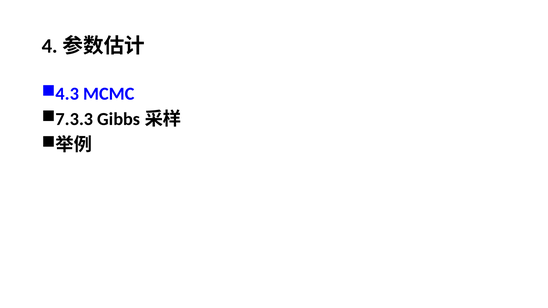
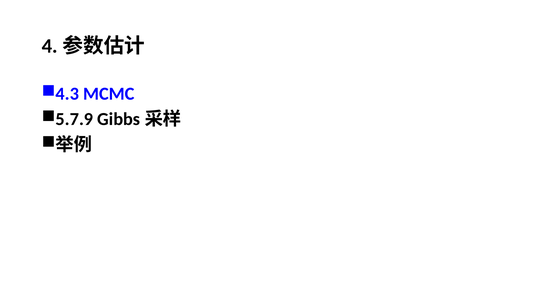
7.3.3: 7.3.3 -> 5.7.9
